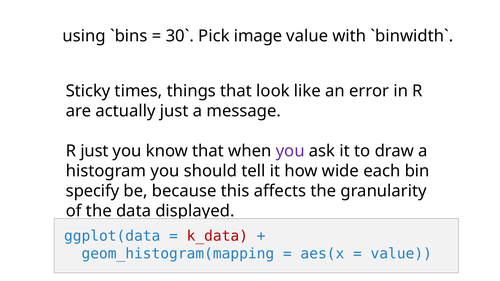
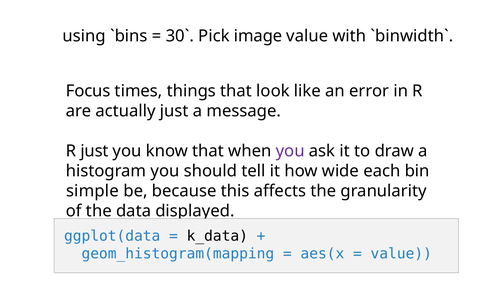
Sticky: Sticky -> Focus
specify: specify -> simple
k_data colour: red -> black
